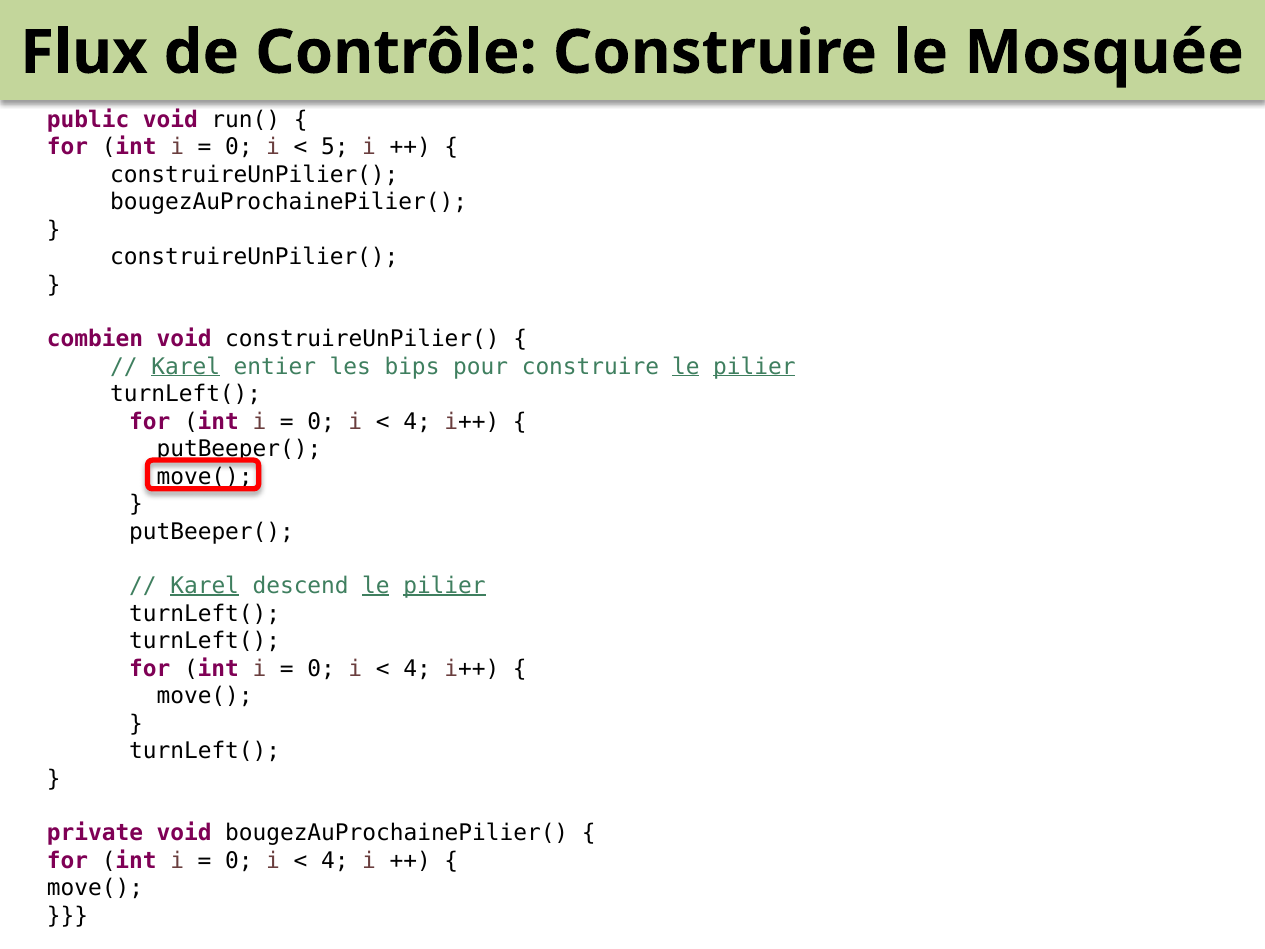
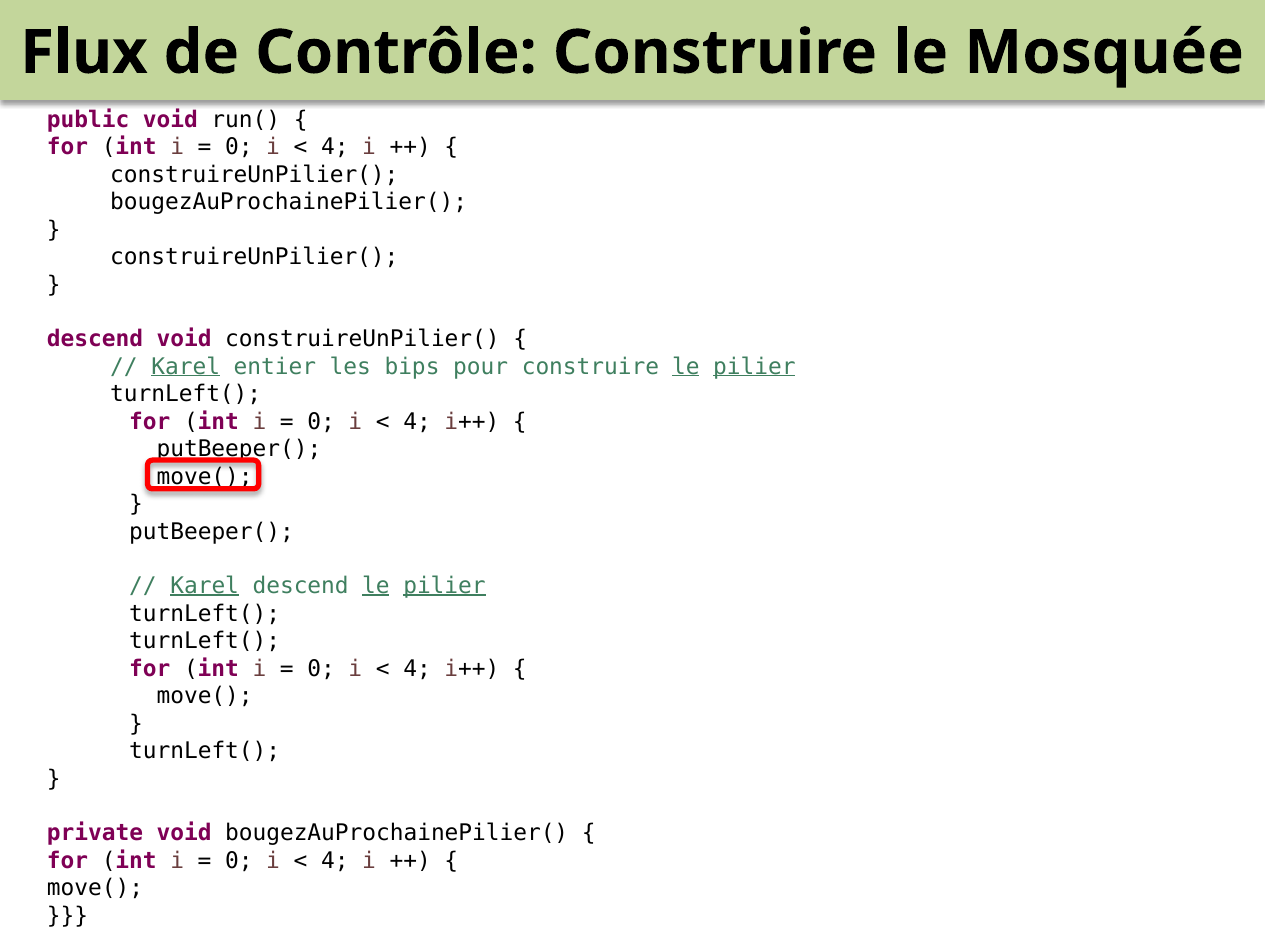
5 at (335, 147): 5 -> 4
combien at (95, 339): combien -> descend
